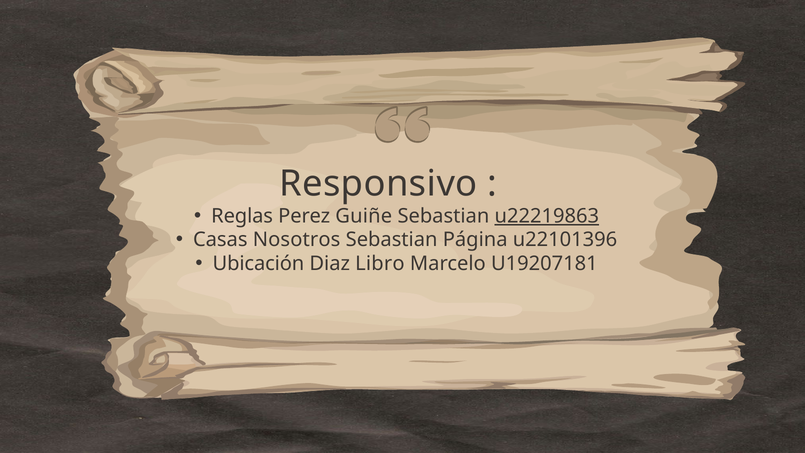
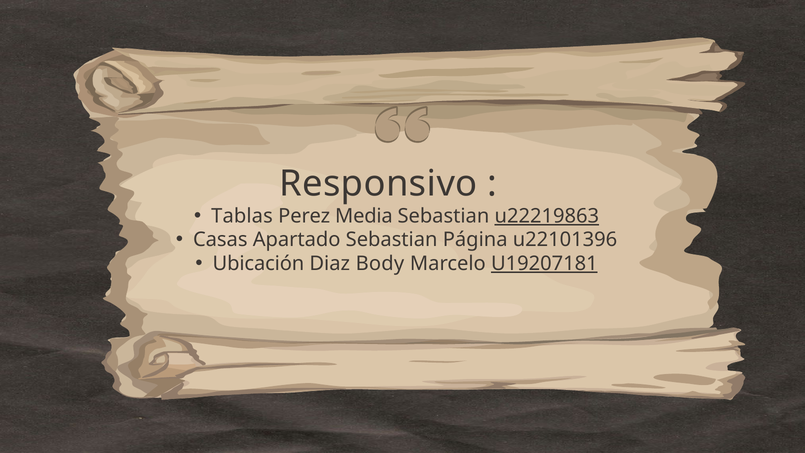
Reglas: Reglas -> Tablas
Guiñe: Guiñe -> Media
Nosotros: Nosotros -> Apartado
Libro: Libro -> Body
U19207181 underline: none -> present
